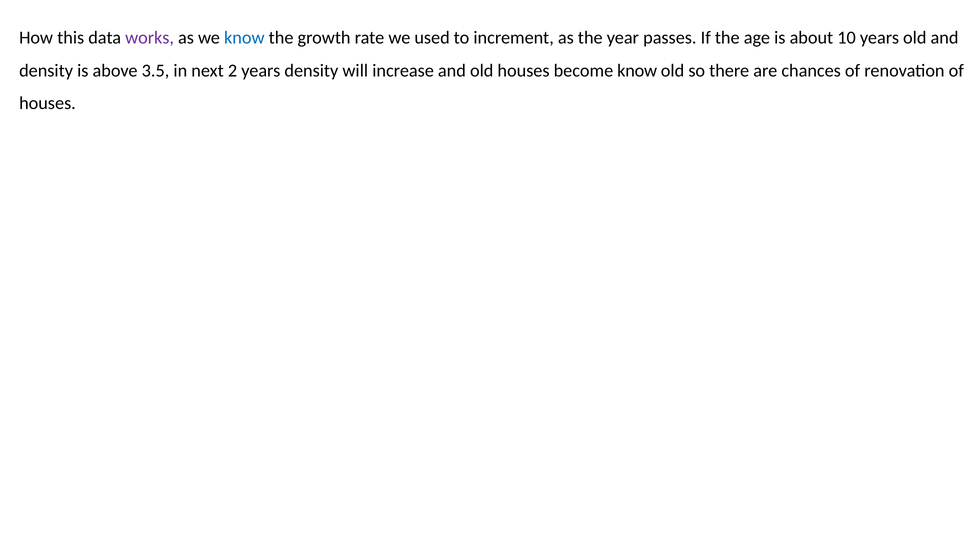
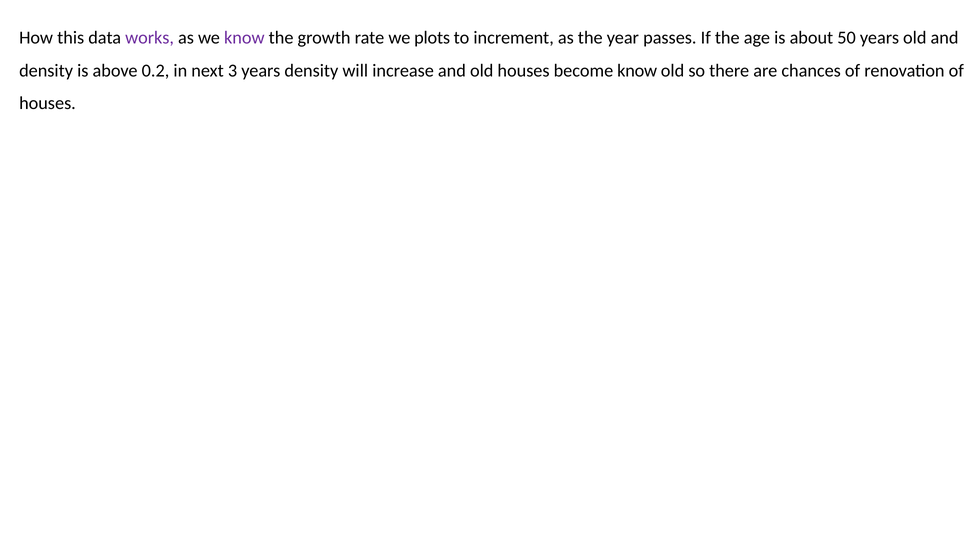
know at (244, 38) colour: blue -> purple
used: used -> plots
10: 10 -> 50
3.5: 3.5 -> 0.2
2: 2 -> 3
